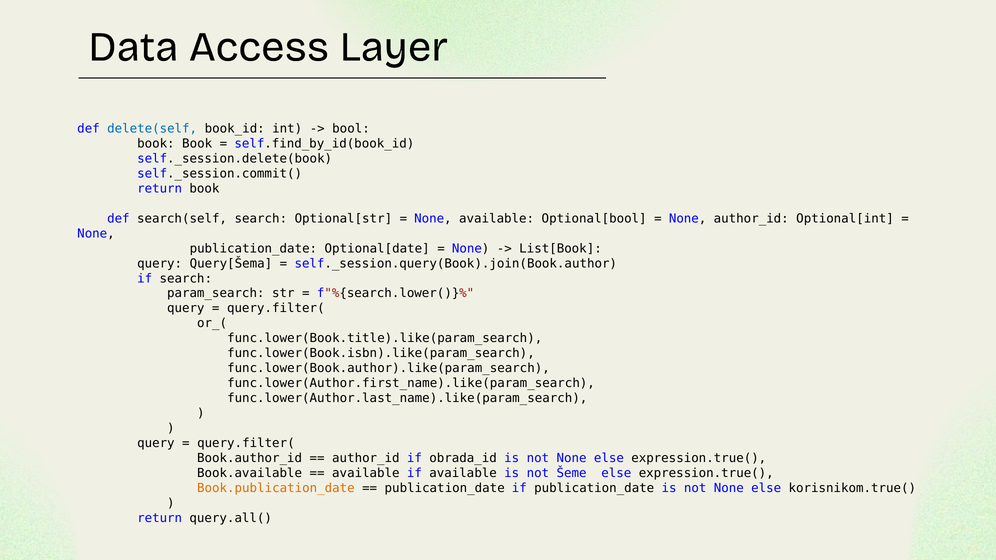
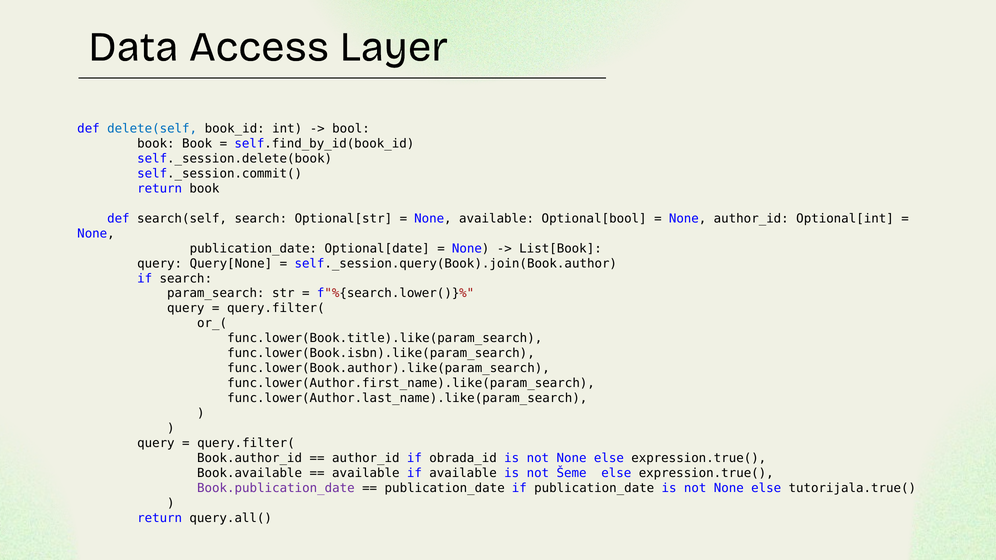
Query[Šema: Query[Šema -> Query[None
Book.publication_date colour: orange -> purple
korisnikom.true(: korisnikom.true( -> tutorijala.true(
